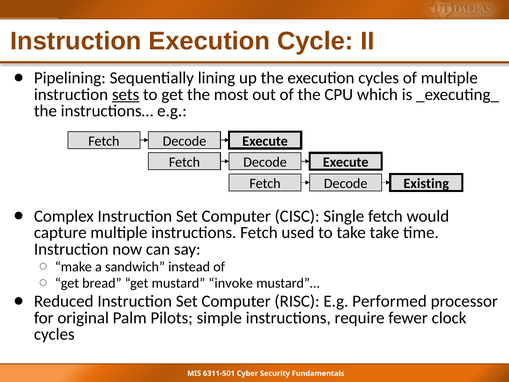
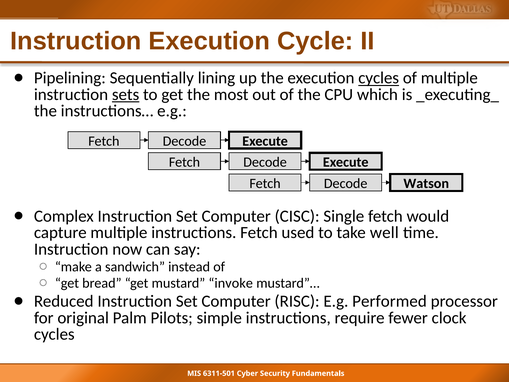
cycles at (379, 78) underline: none -> present
Existing: Existing -> Watson
take take: take -> well
